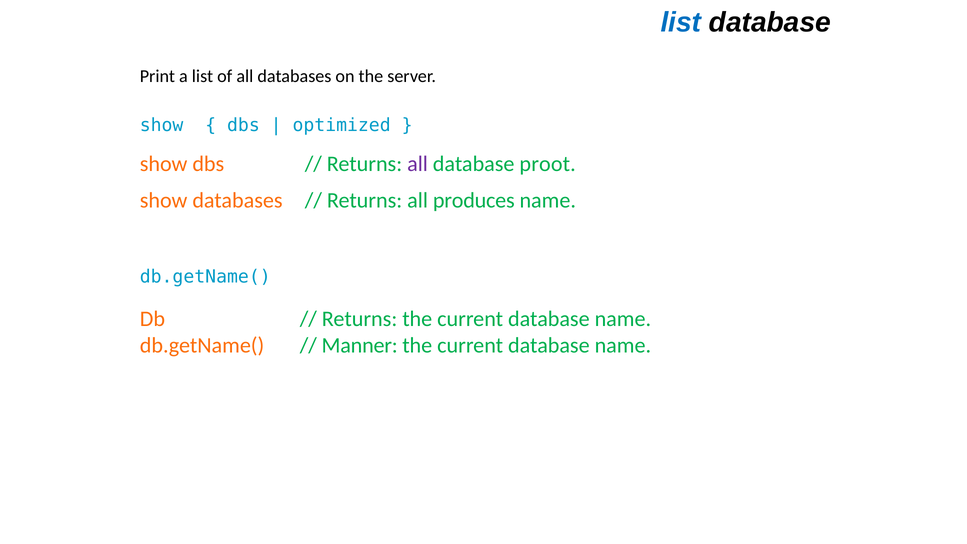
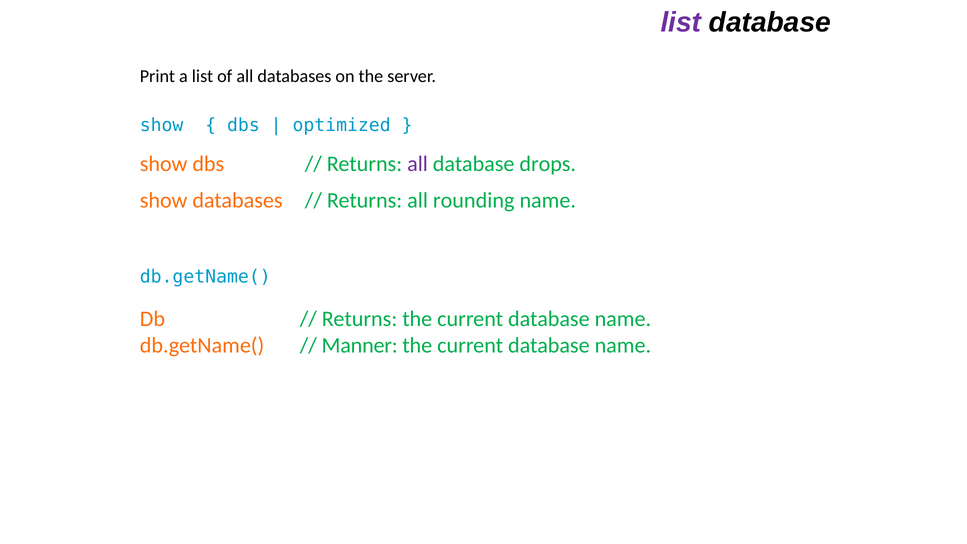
list at (681, 22) colour: blue -> purple
proot: proot -> drops
produces: produces -> rounding
